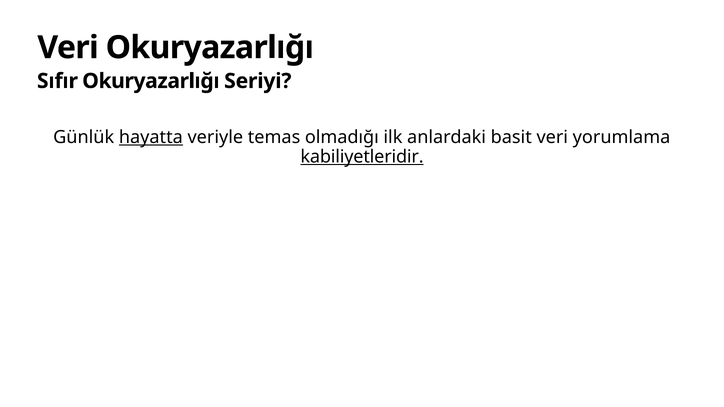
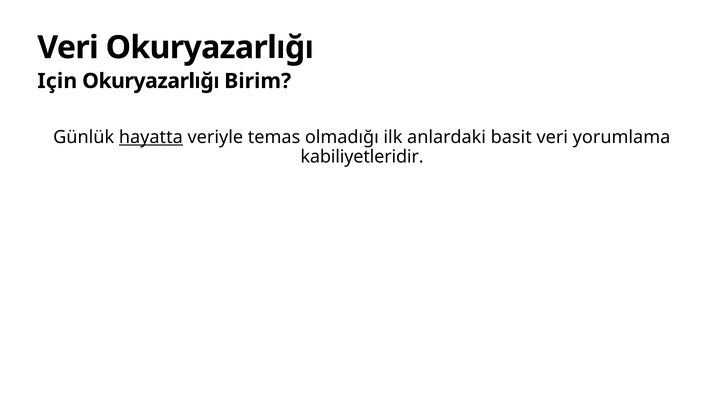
Sıfır: Sıfır -> Için
Seriyi: Seriyi -> Birim
kabiliyetleridir underline: present -> none
